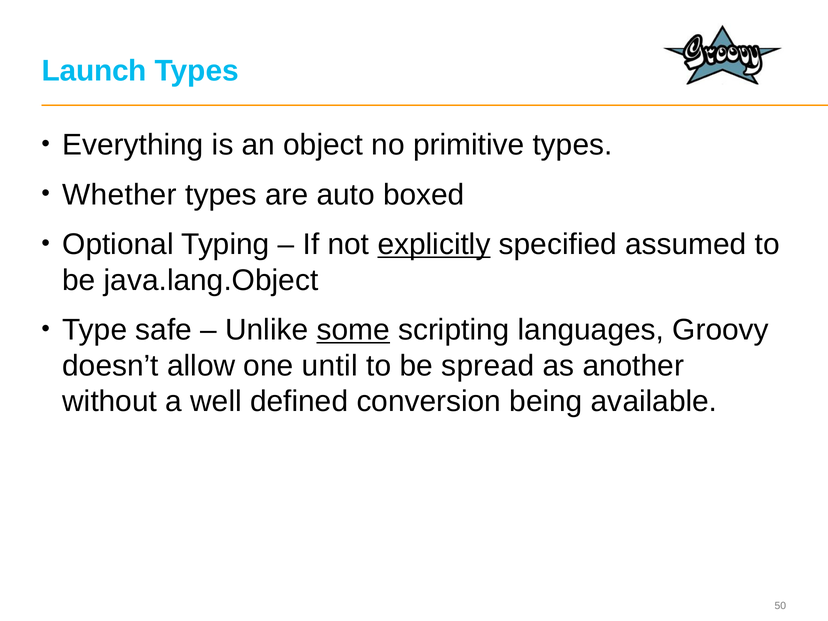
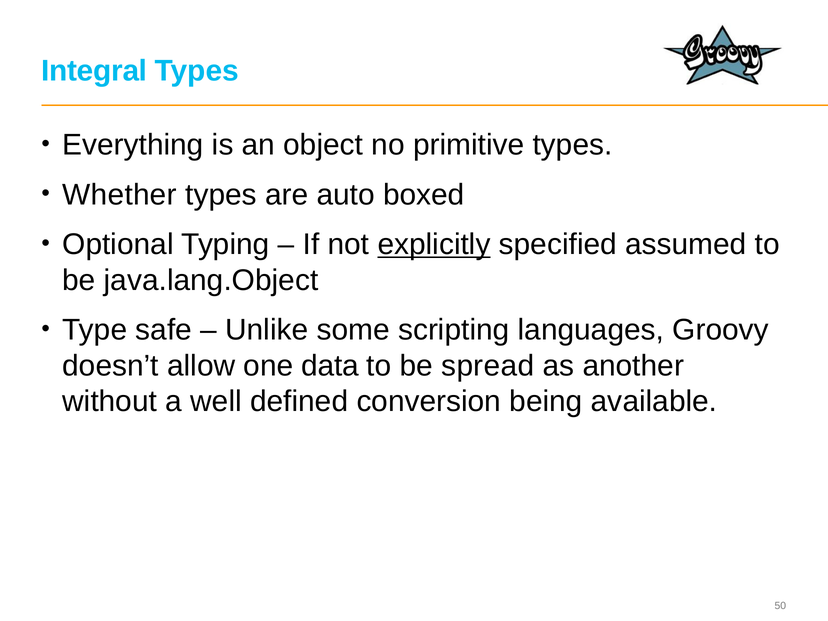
Launch: Launch -> Integral
some underline: present -> none
until: until -> data
